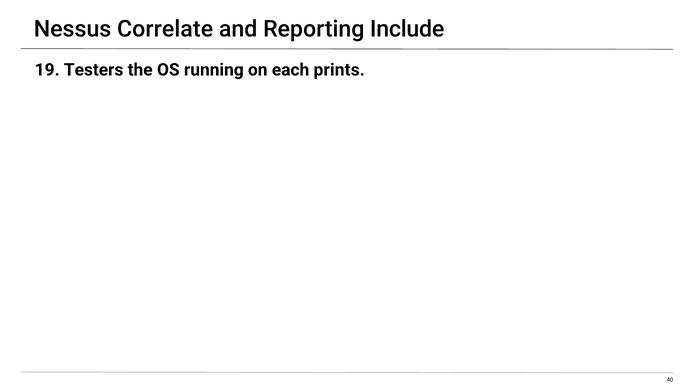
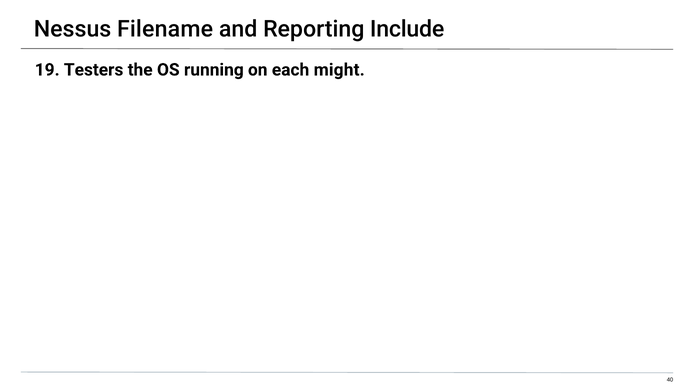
Correlate: Correlate -> Filename
prints: prints -> might
